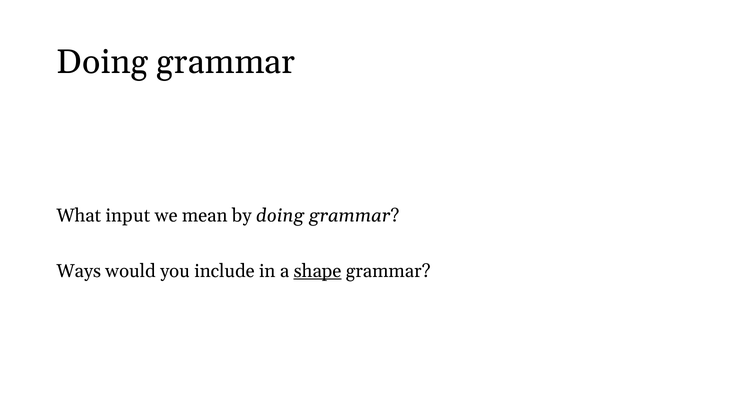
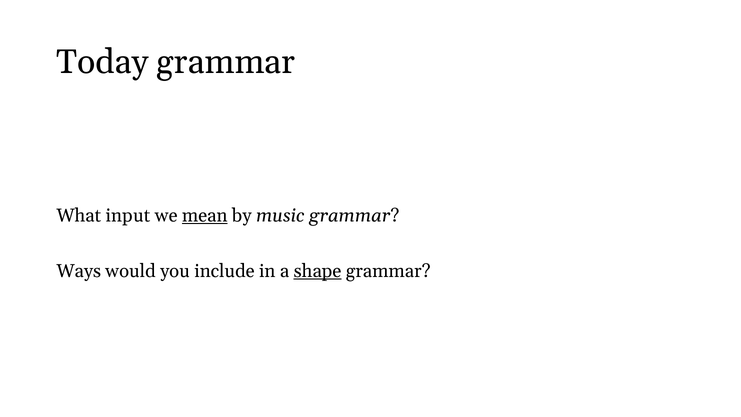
Doing at (102, 62): Doing -> Today
mean underline: none -> present
by doing: doing -> music
